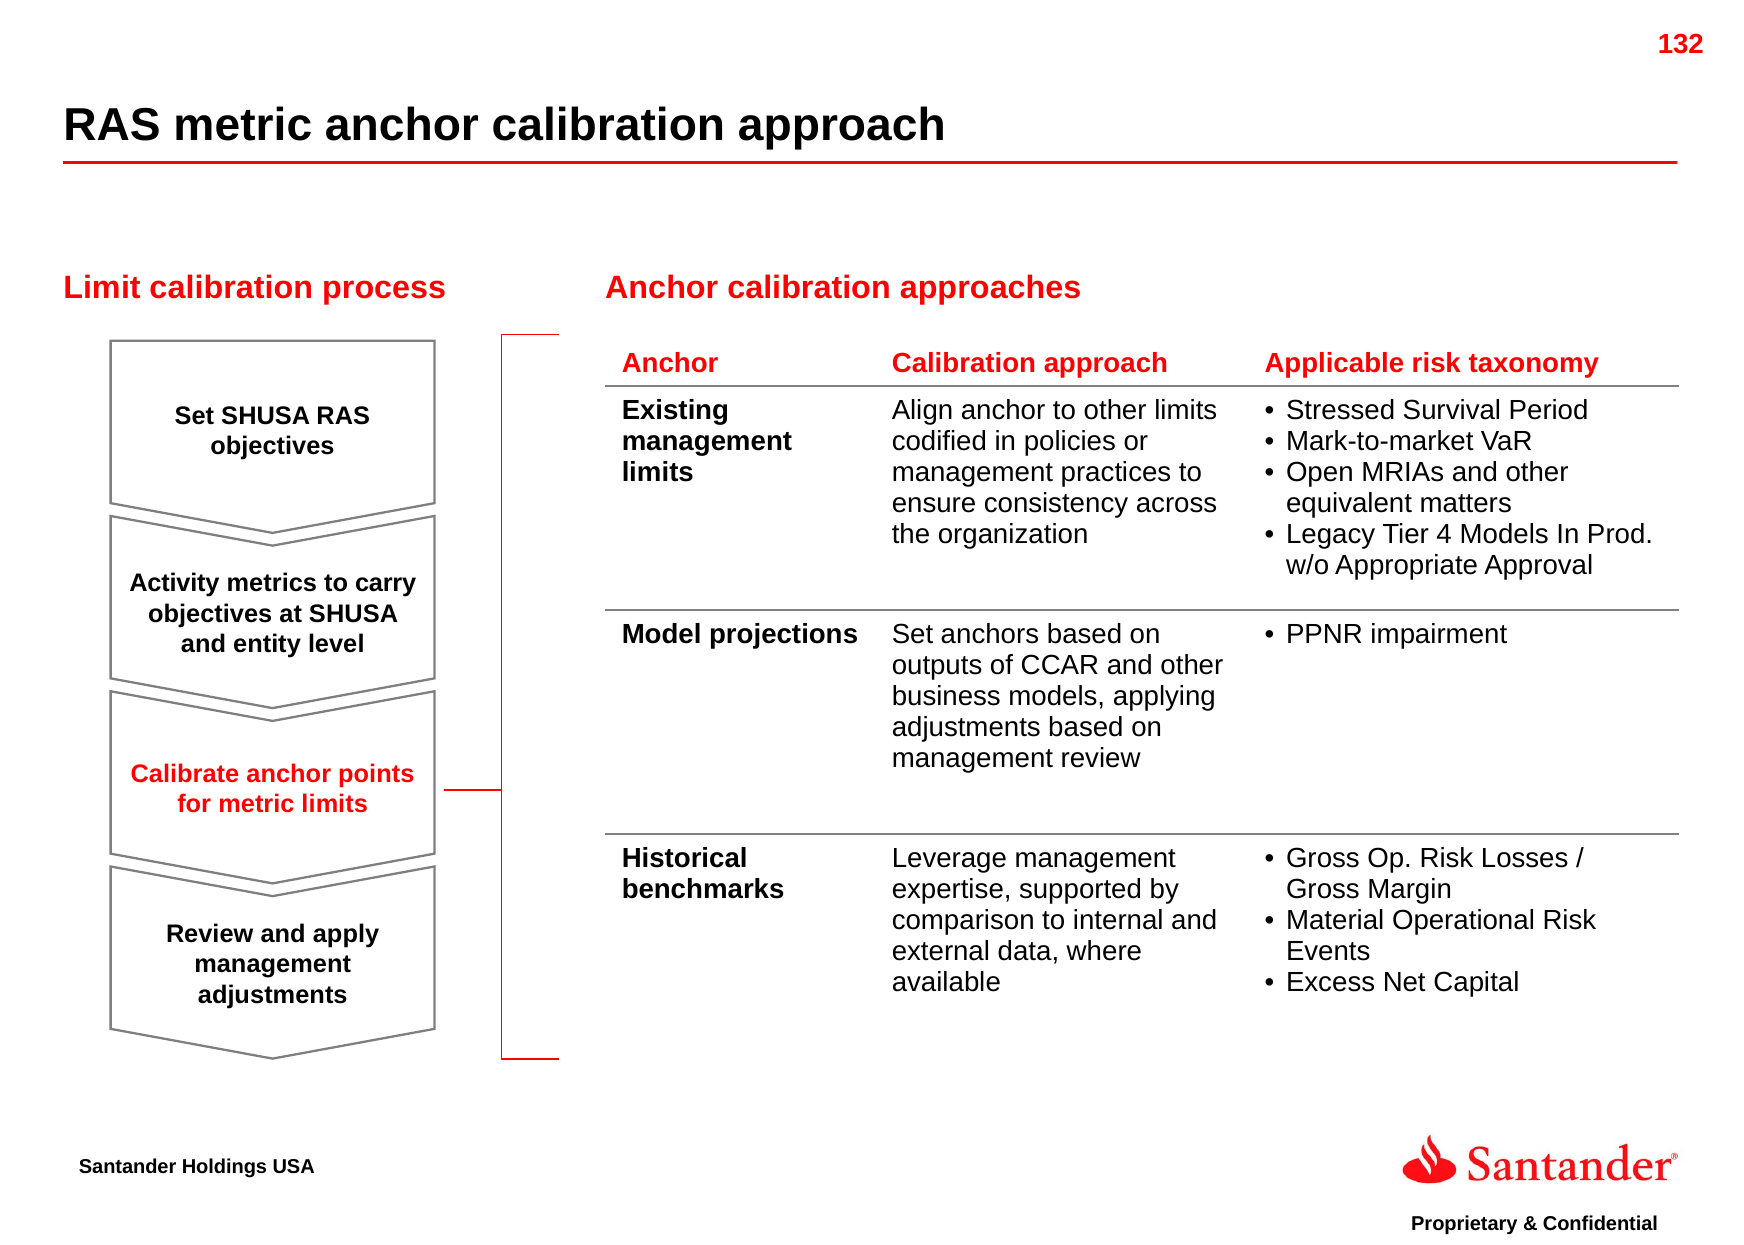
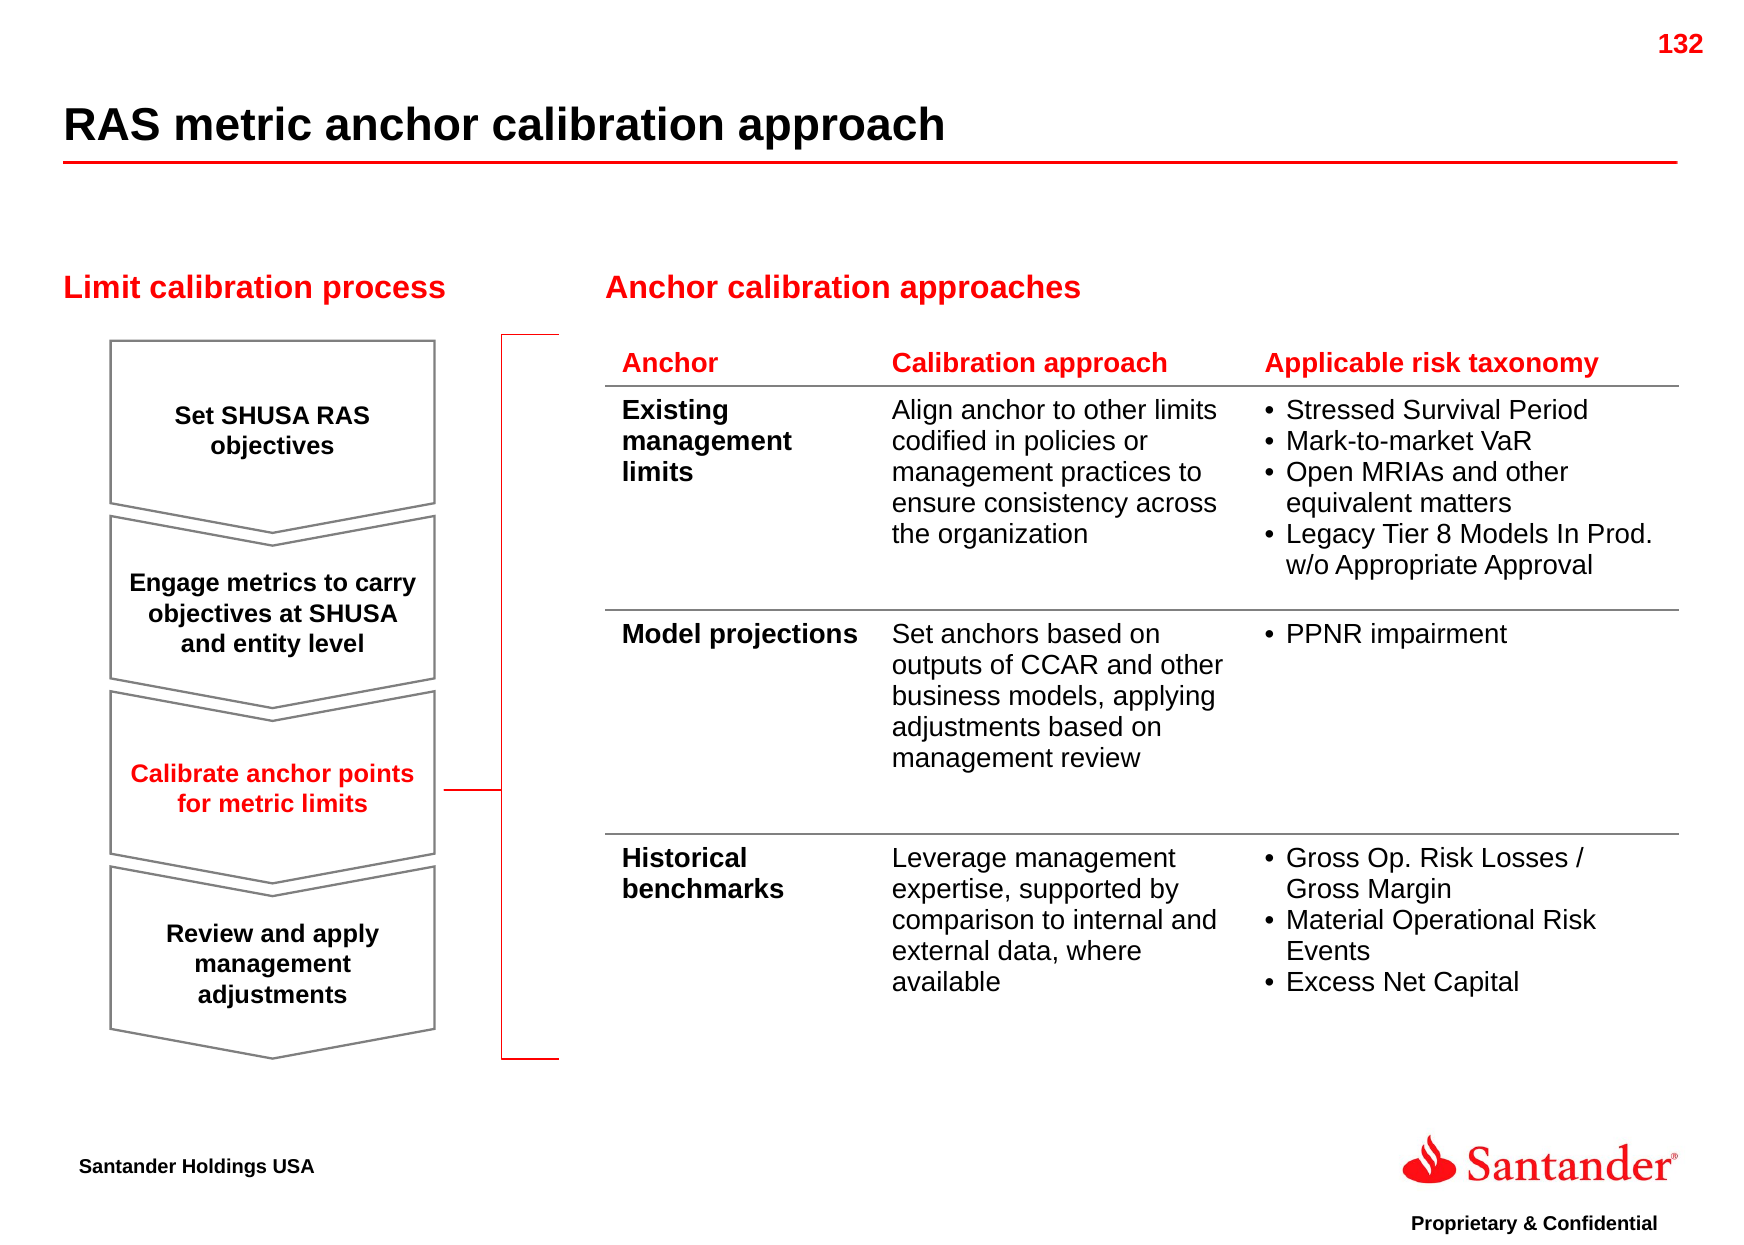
4: 4 -> 8
Activity: Activity -> Engage
